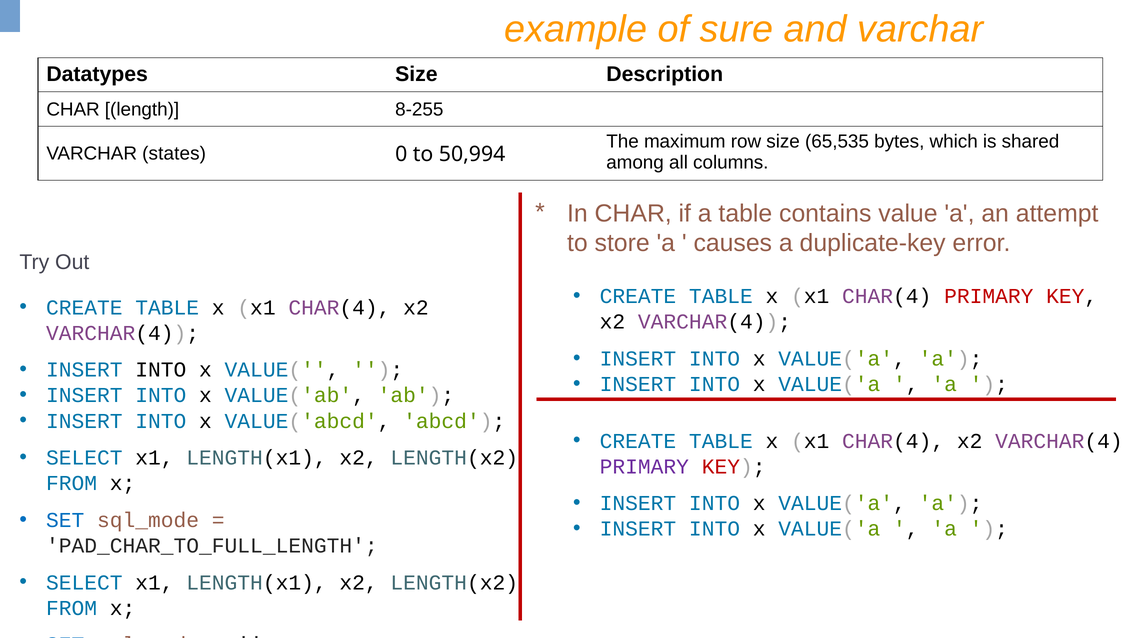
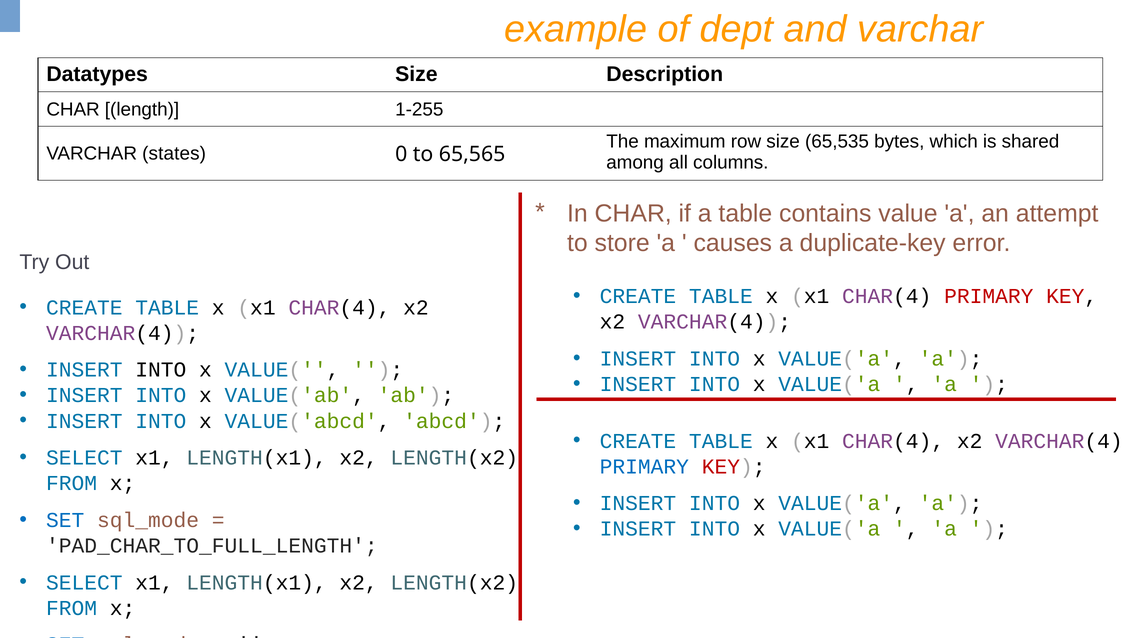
sure: sure -> dept
8-255: 8-255 -> 1-255
50,994: 50,994 -> 65,565
PRIMARY at (644, 466) colour: purple -> blue
